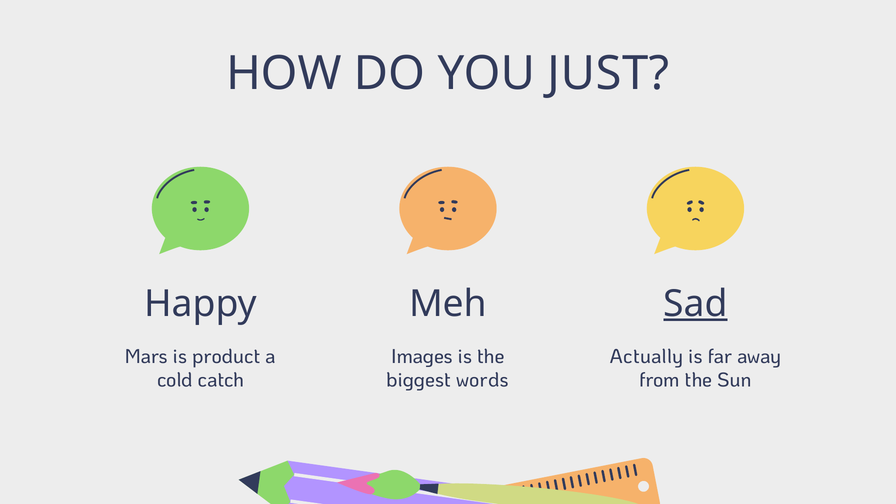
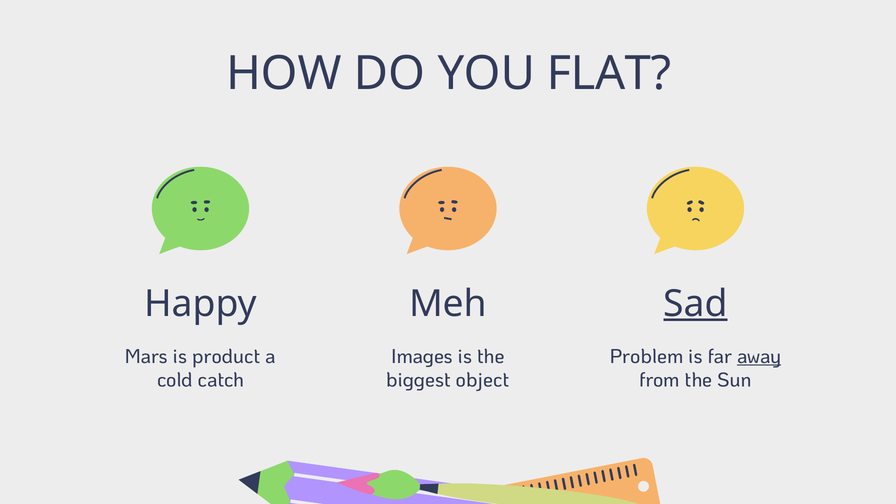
JUST: JUST -> FLAT
Actually: Actually -> Problem
away underline: none -> present
words: words -> object
